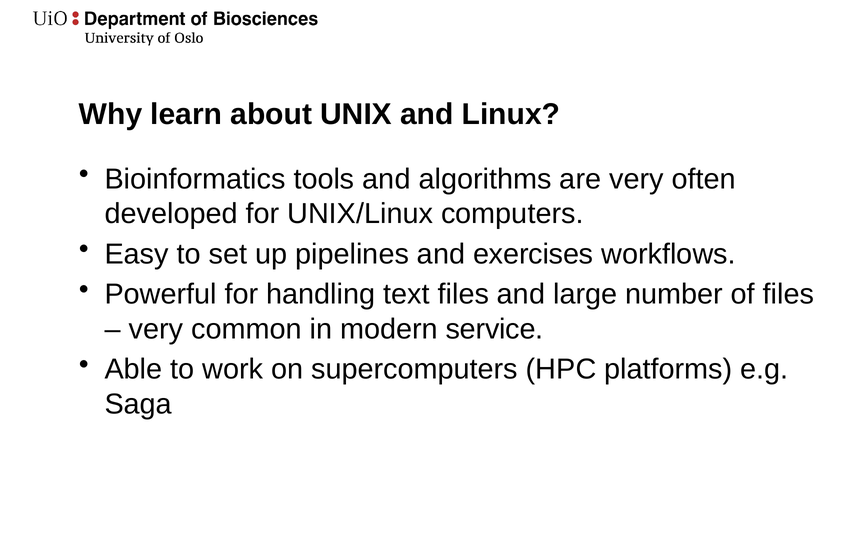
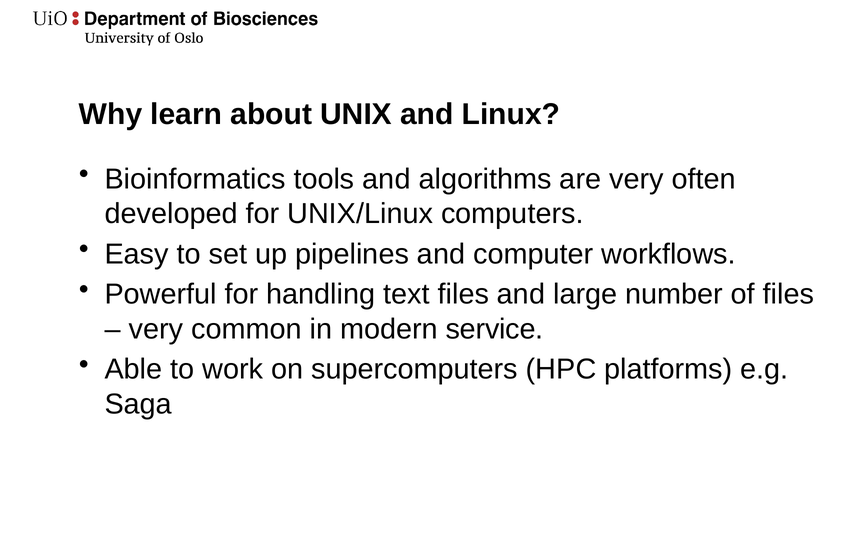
exercises: exercises -> computer
